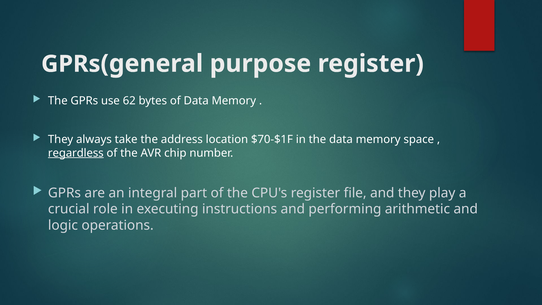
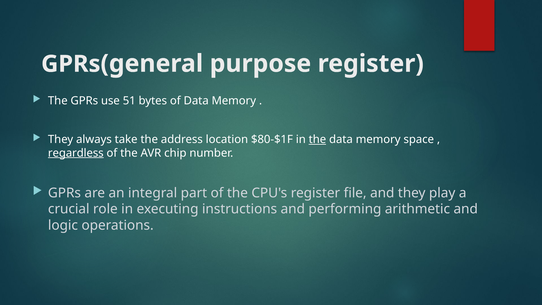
62: 62 -> 51
$70-$1F: $70-$1F -> $80-$1F
the at (317, 139) underline: none -> present
